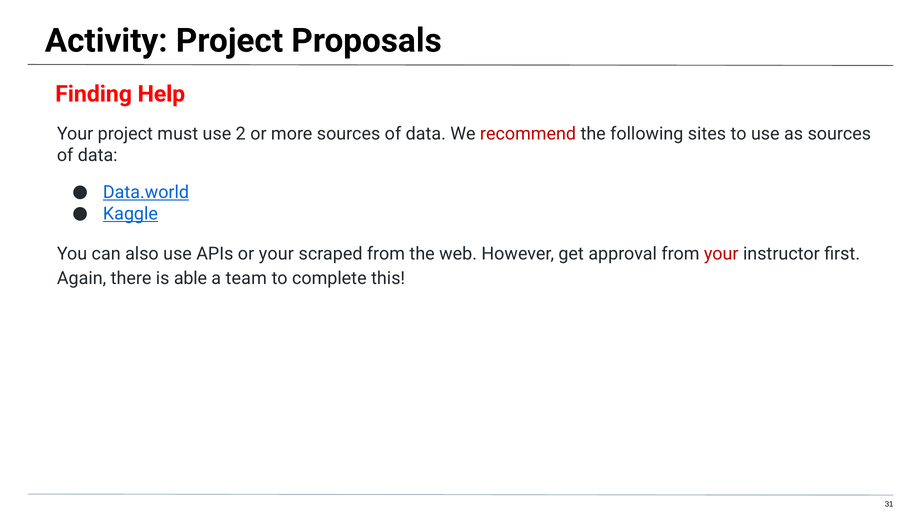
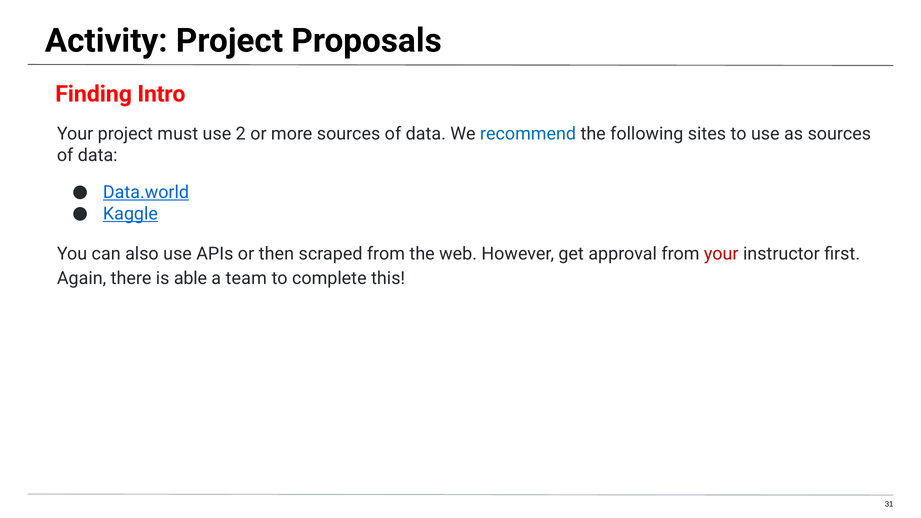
Help: Help -> Intro
recommend colour: red -> blue
or your: your -> then
